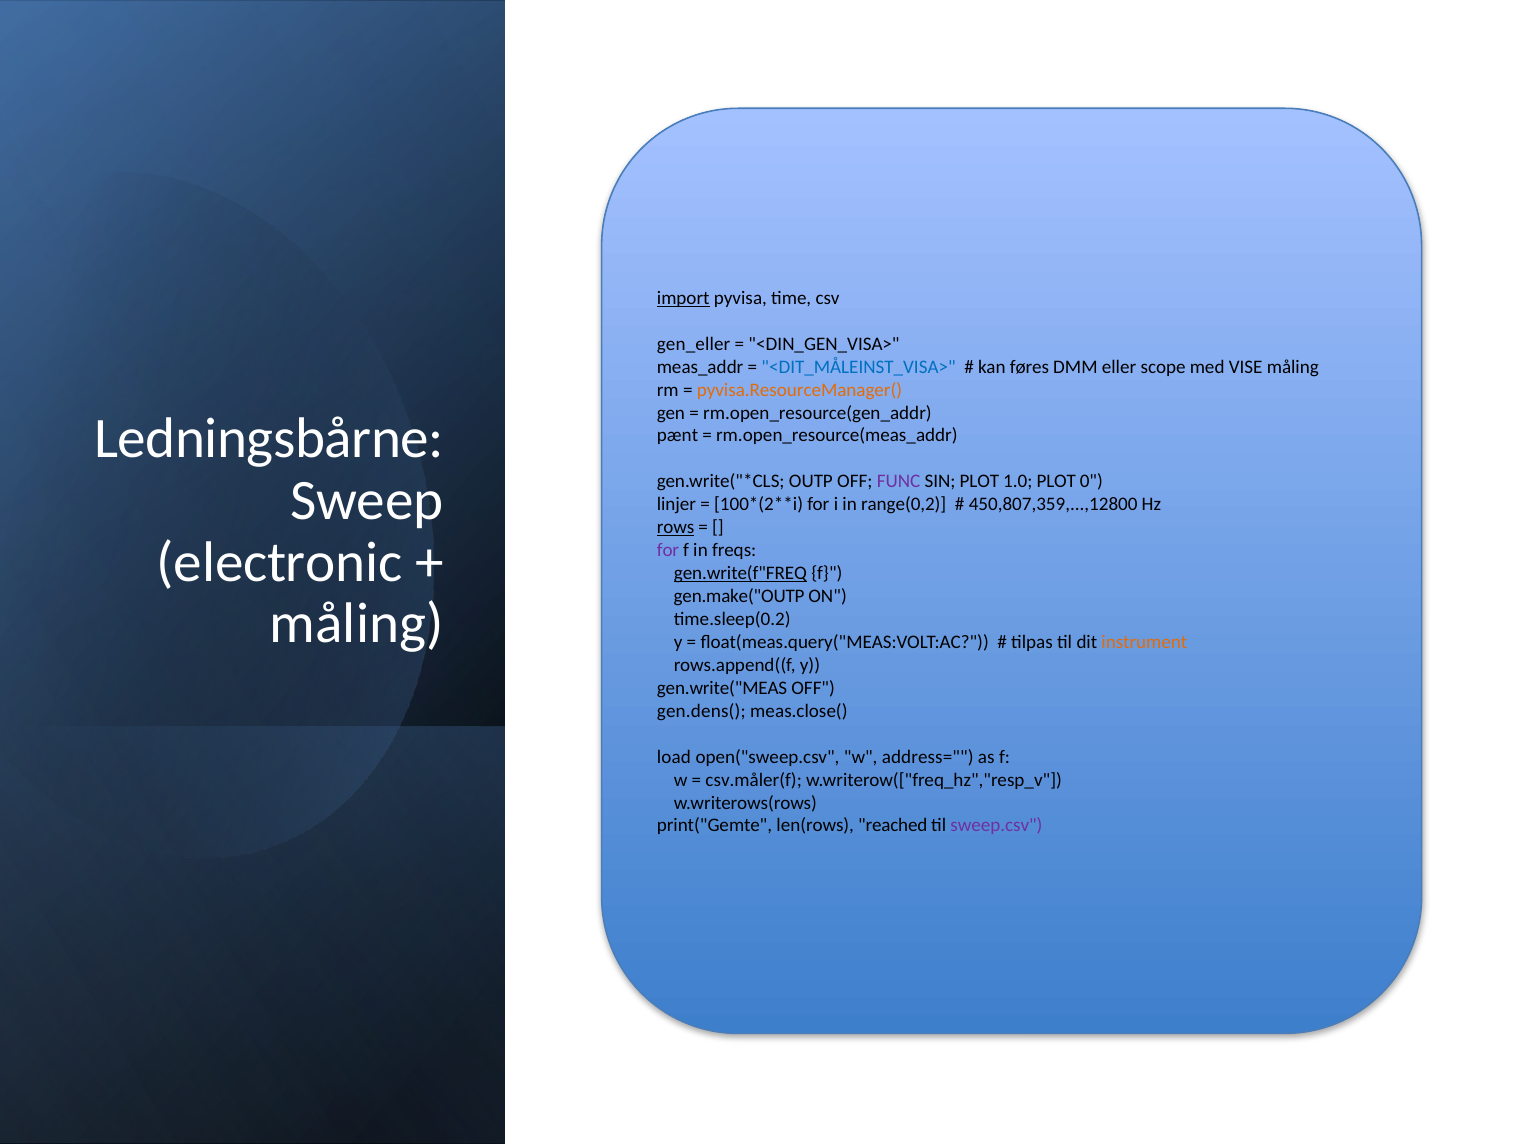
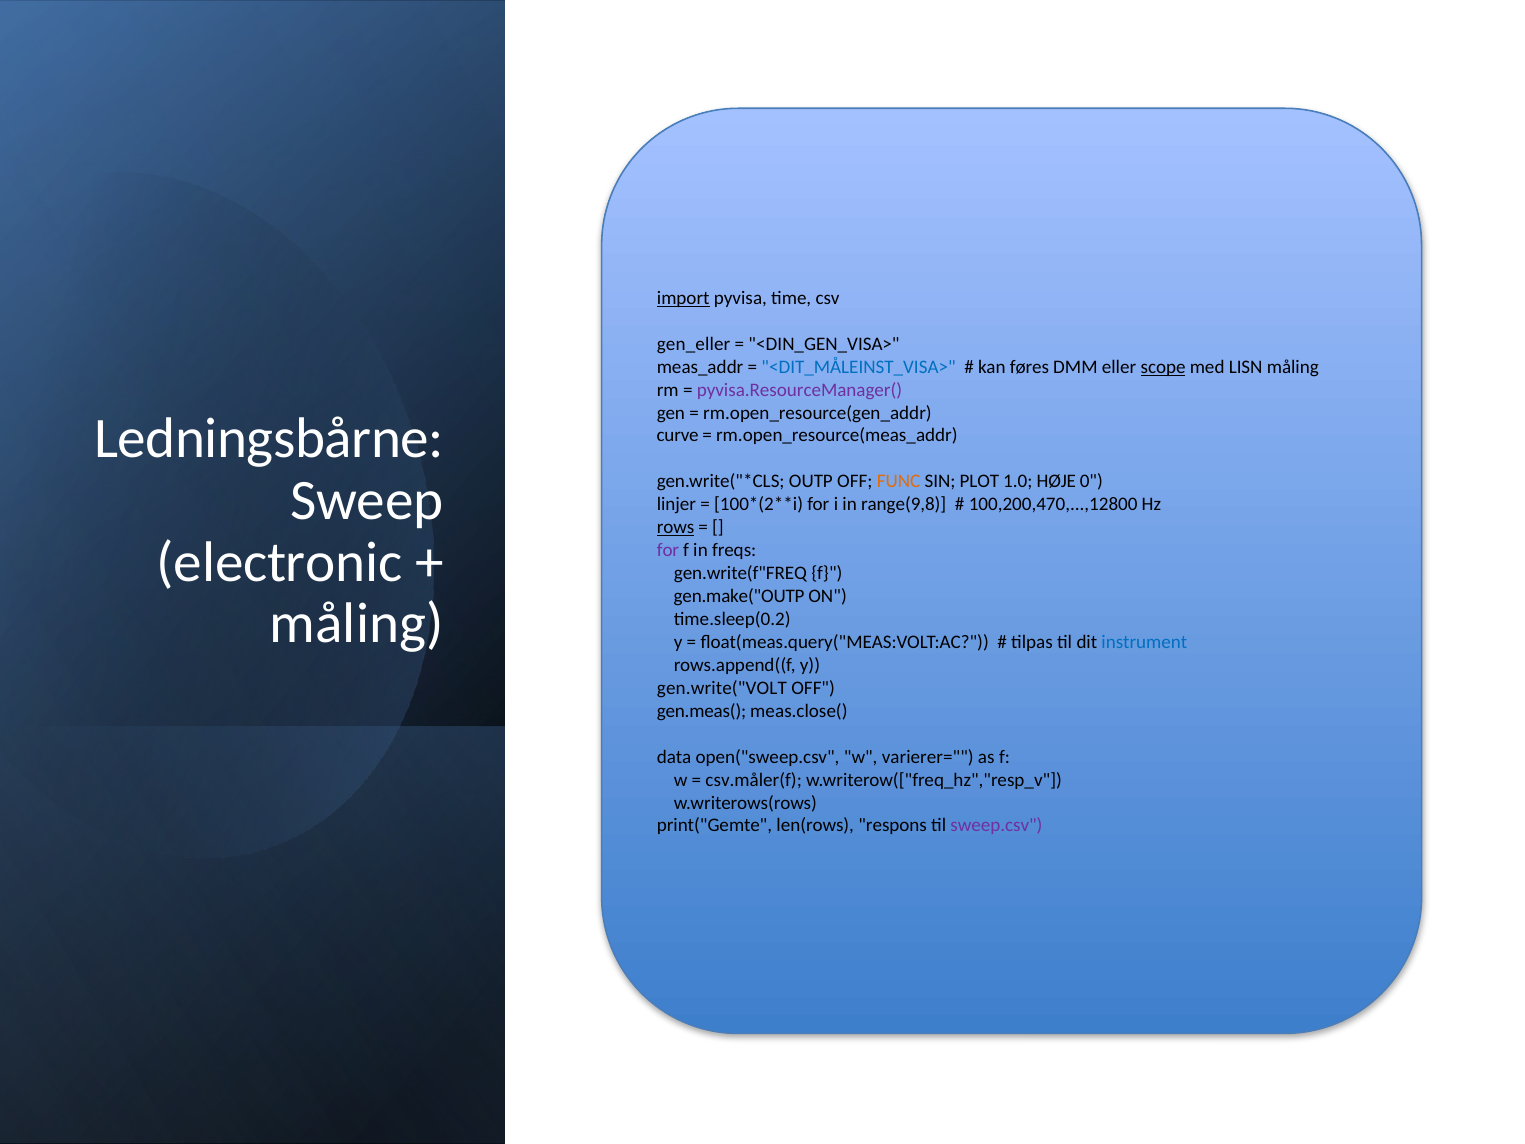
scope underline: none -> present
VISE: VISE -> LISN
pyvisa.ResourceManager( colour: orange -> purple
pænt: pænt -> curve
FUNC colour: purple -> orange
1.0 PLOT: PLOT -> HØJE
range(0,2: range(0,2 -> range(9,8
450,807,359,...,12800: 450,807,359,...,12800 -> 100,200,470,...,12800
gen.write(f"FREQ underline: present -> none
instrument colour: orange -> blue
gen.write("MEAS: gen.write("MEAS -> gen.write("VOLT
gen.dens(: gen.dens( -> gen.meas(
load: load -> data
address=: address= -> varierer=
reached: reached -> respons
